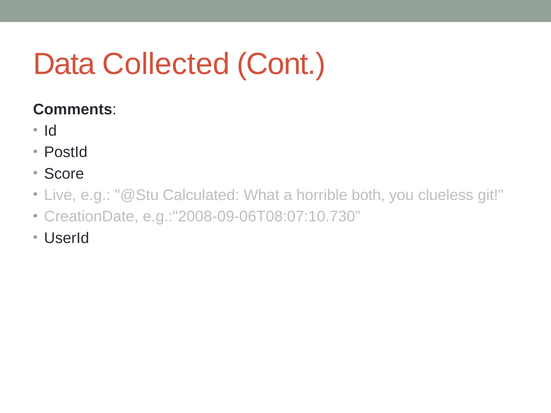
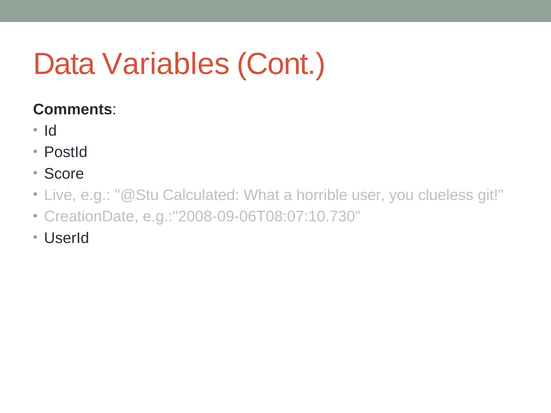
Collected: Collected -> Variables
both: both -> user
